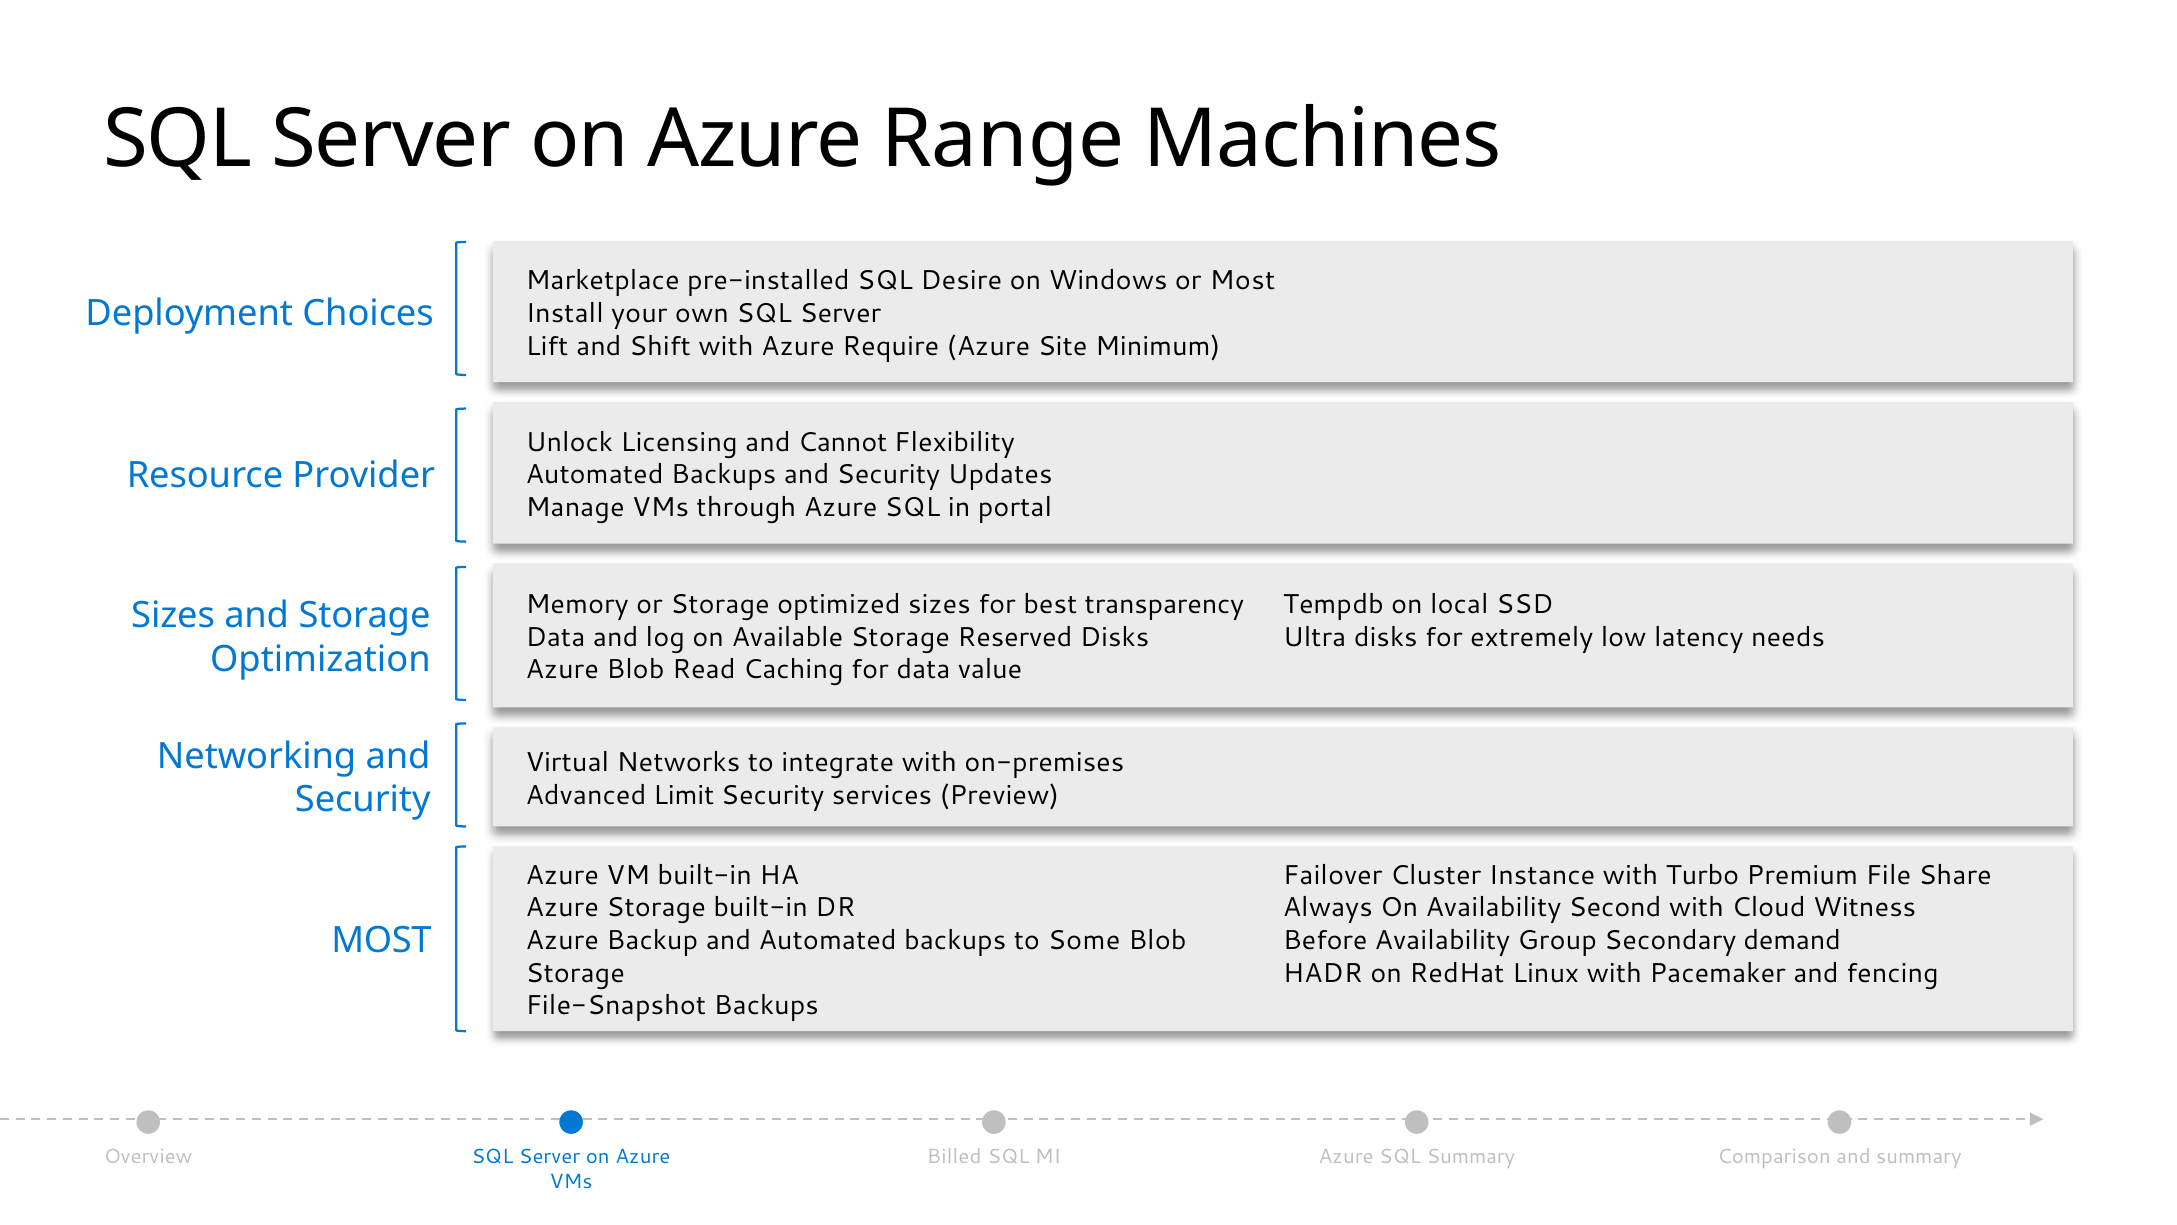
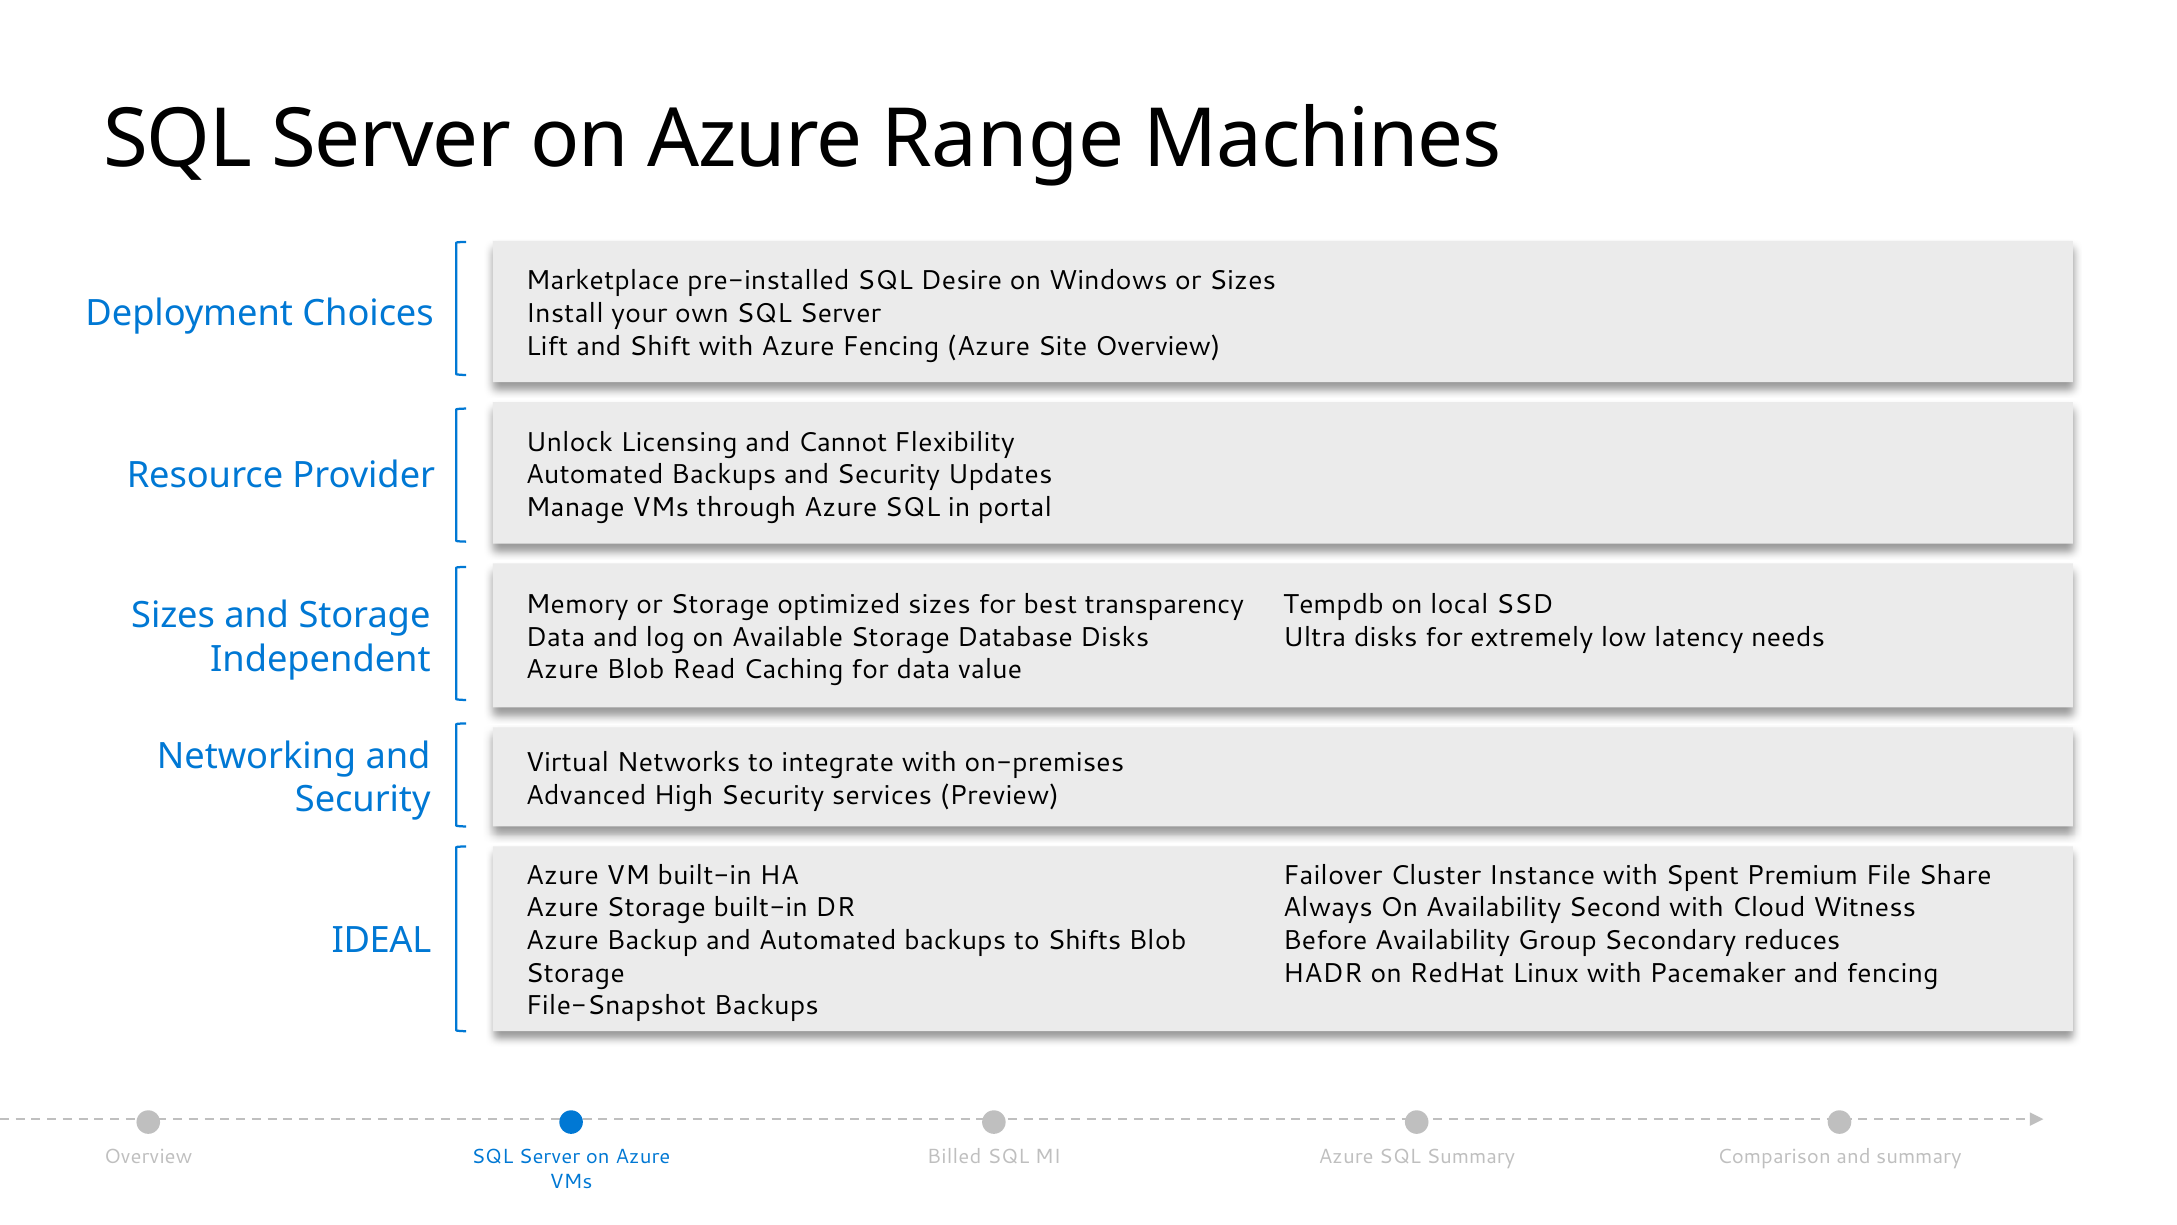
or Most: Most -> Sizes
Azure Require: Require -> Fencing
Site Minimum: Minimum -> Overview
Reserved: Reserved -> Database
Optimization: Optimization -> Independent
Limit: Limit -> High
Turbo: Turbo -> Spent
Some: Some -> Shifts
demand: demand -> reduces
MOST at (381, 940): MOST -> IDEAL
